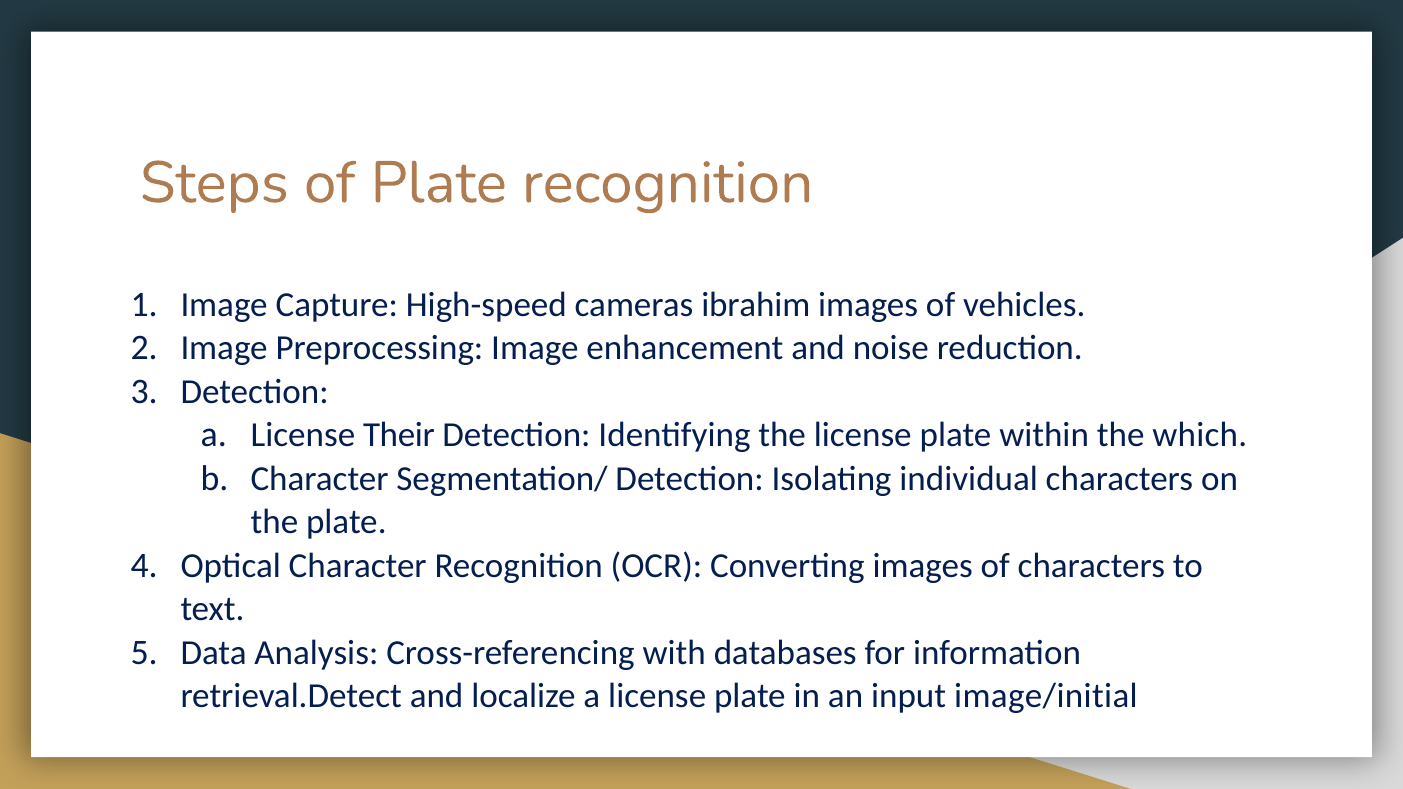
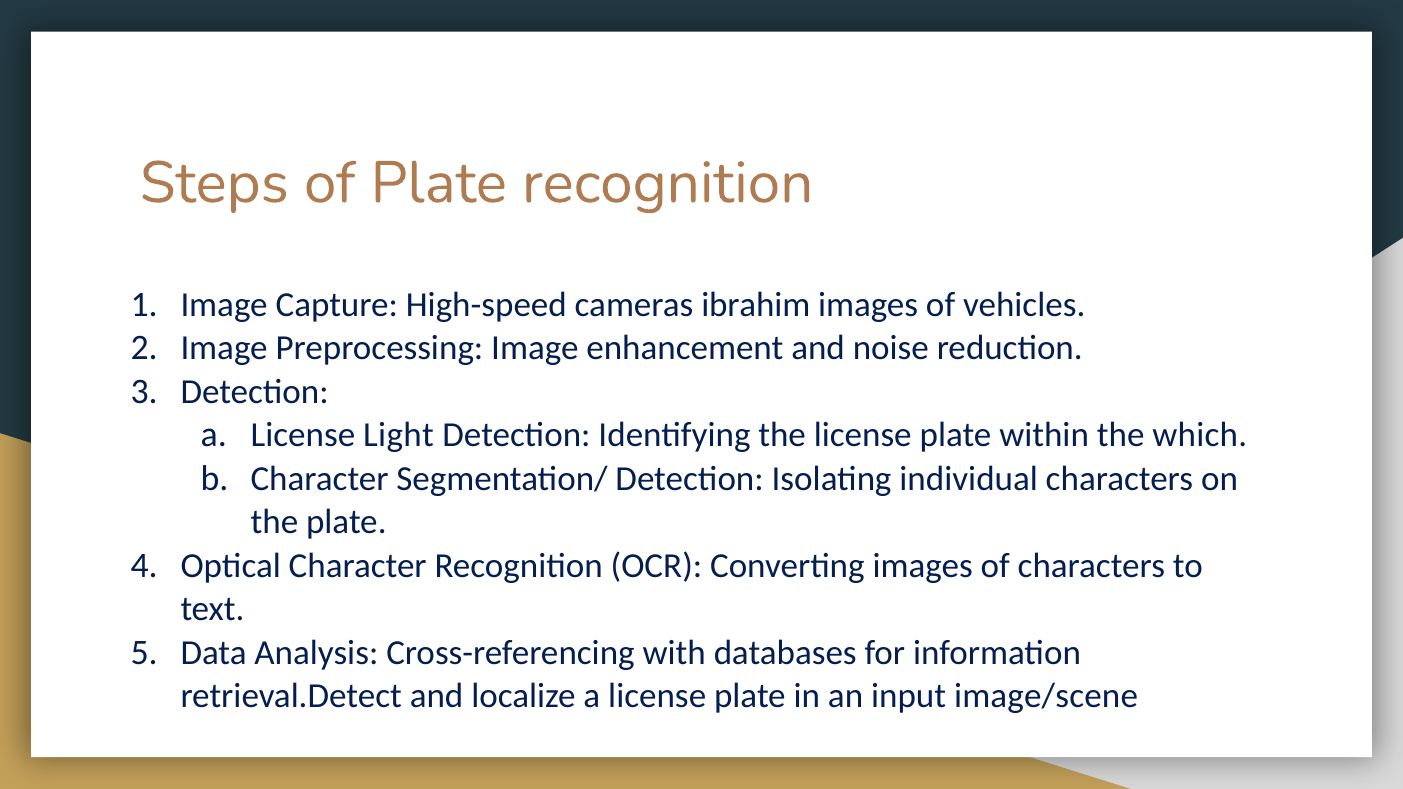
Their: Their -> Light
image/initial: image/initial -> image/scene
